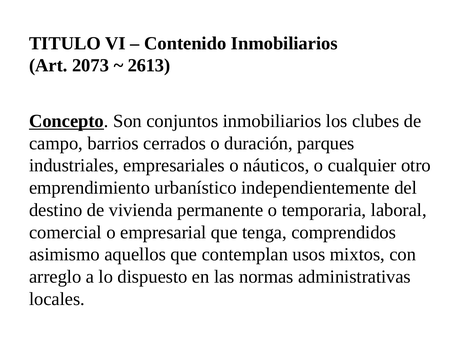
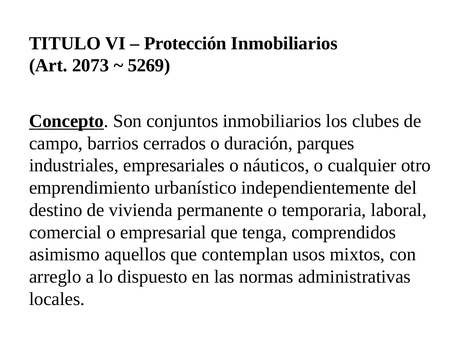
Contenido: Contenido -> Protección
2613: 2613 -> 5269
